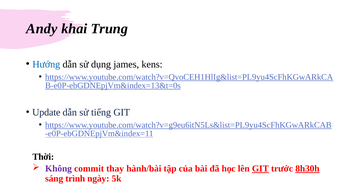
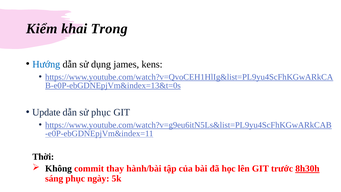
Andy: Andy -> Kiểm
Trung: Trung -> Trong
sử tiếng: tiếng -> phục
Không colour: purple -> black
GIT at (260, 168) underline: present -> none
sáng trình: trình -> phục
